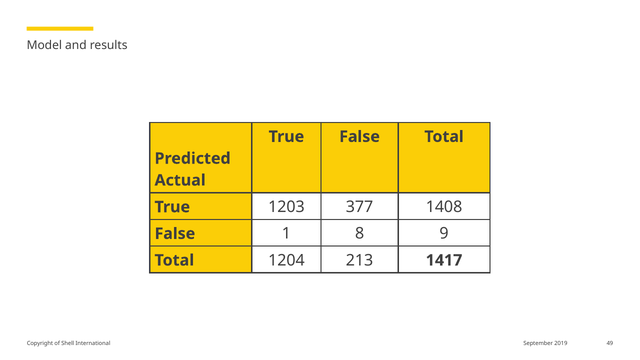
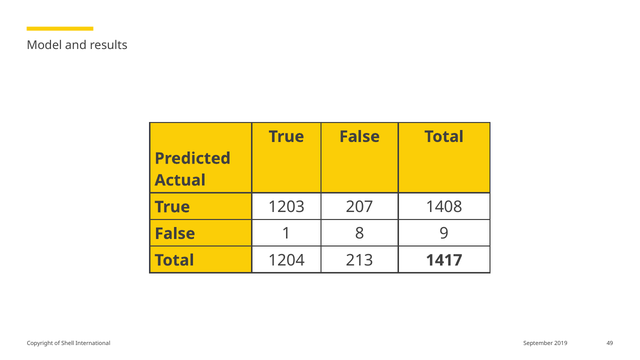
377: 377 -> 207
